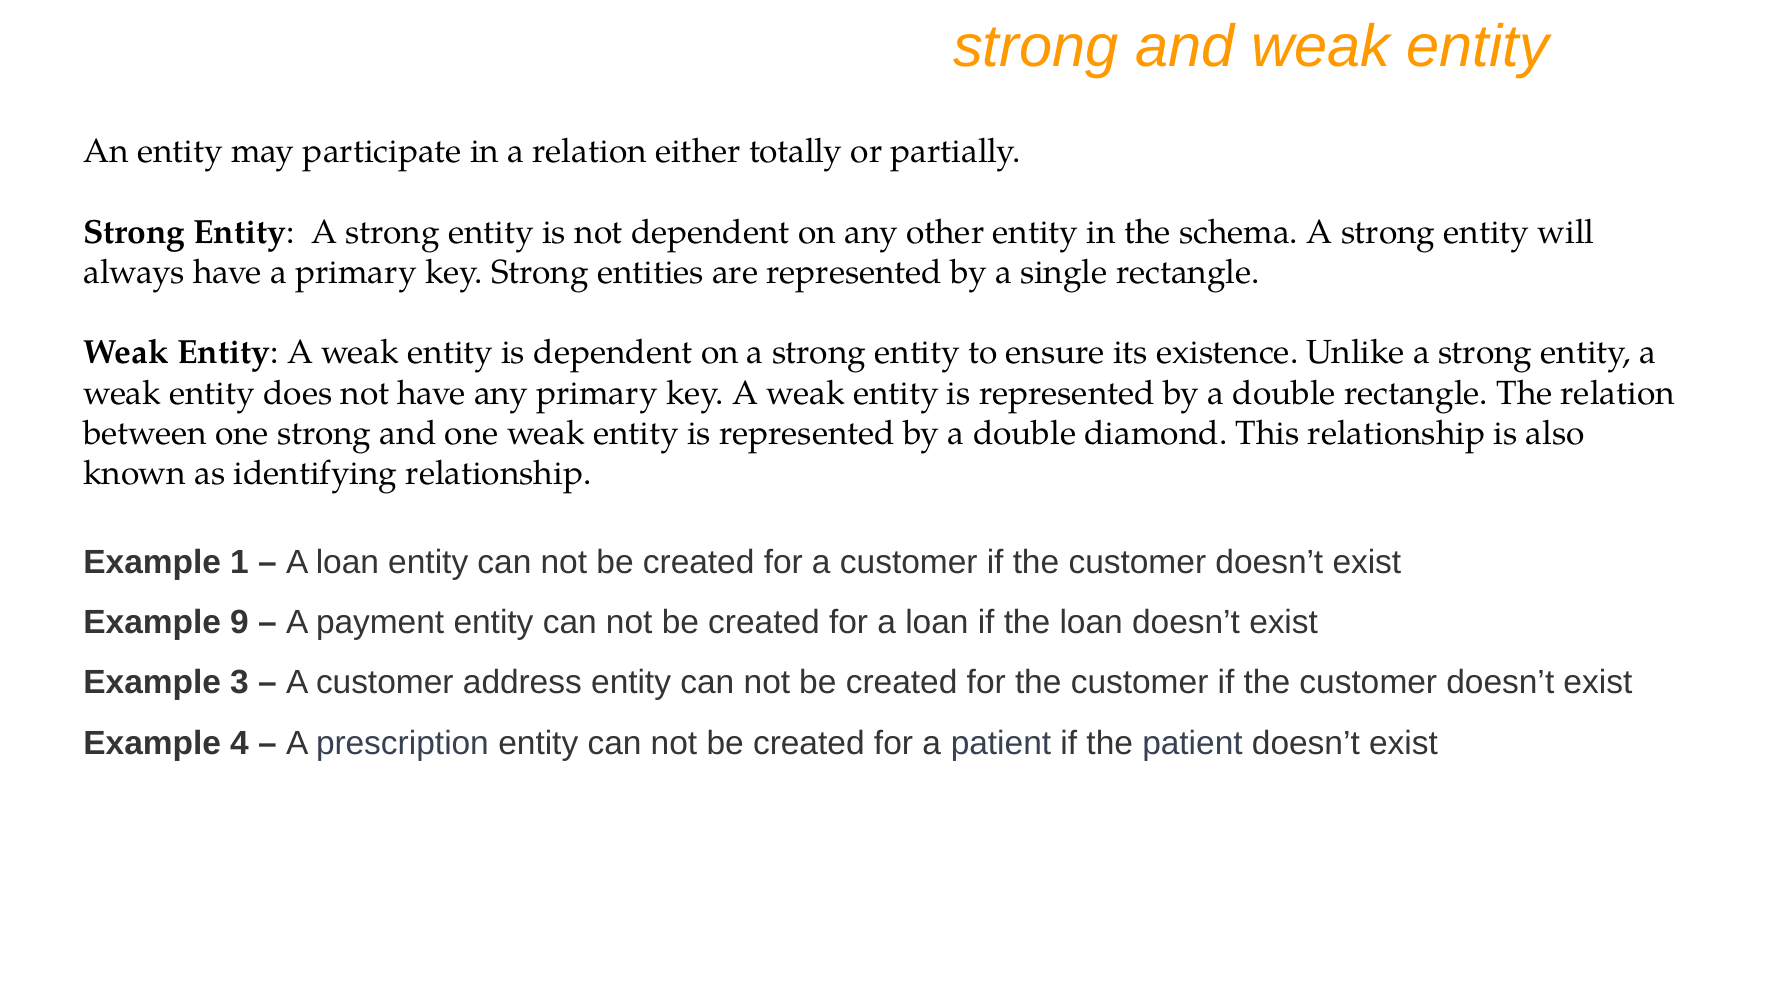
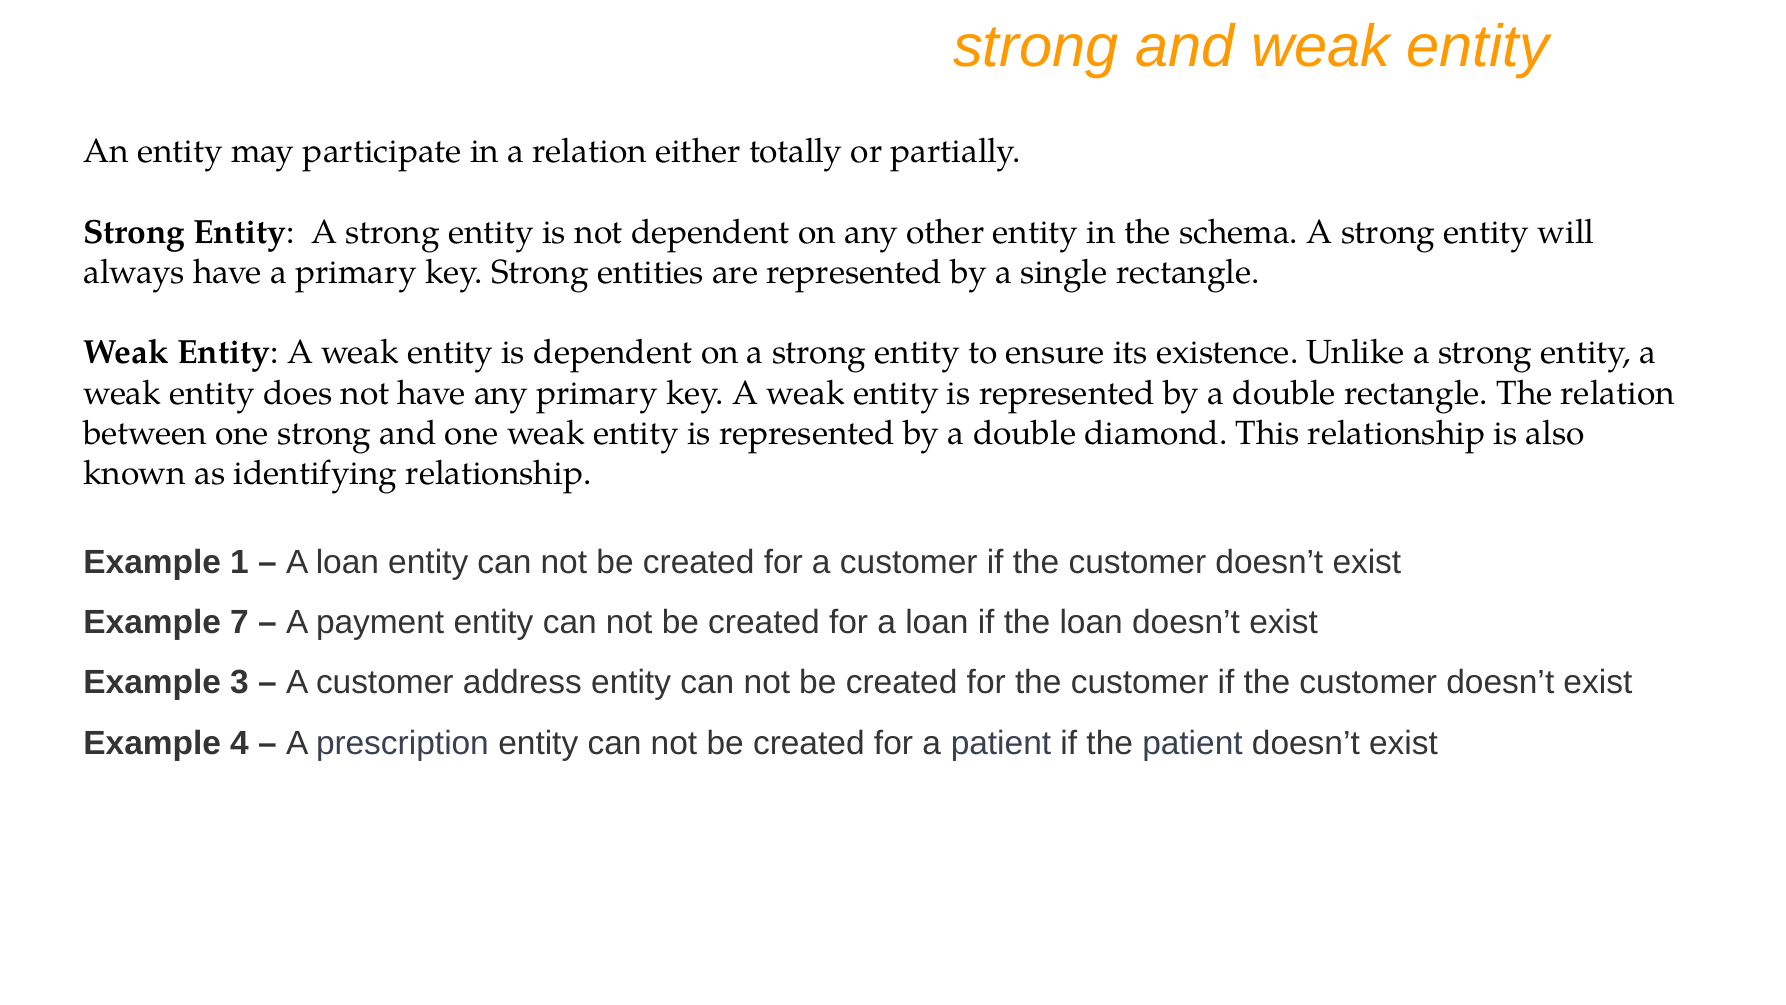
9: 9 -> 7
